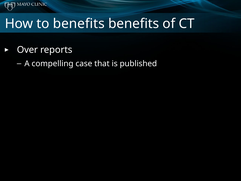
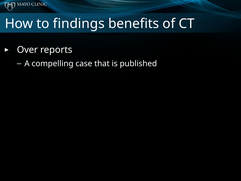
to benefits: benefits -> findings
